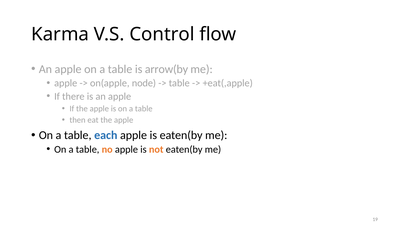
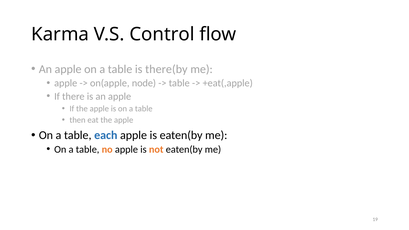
arrow(by: arrow(by -> there(by
